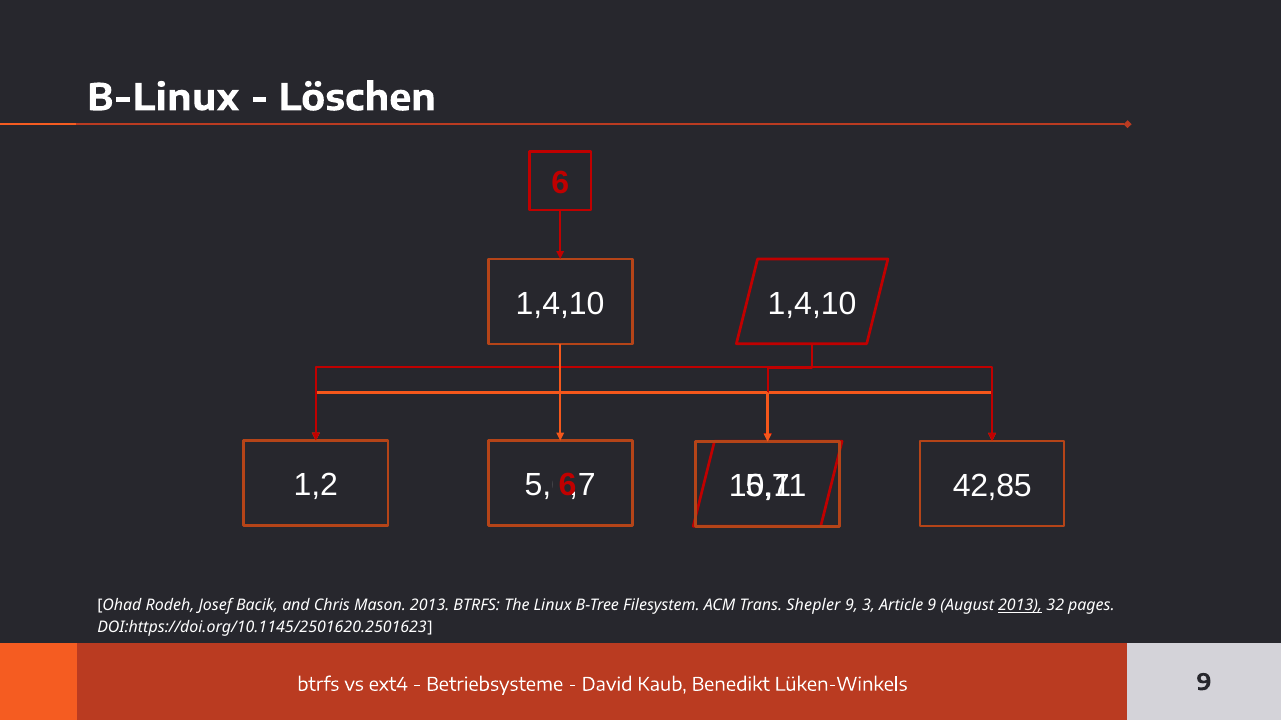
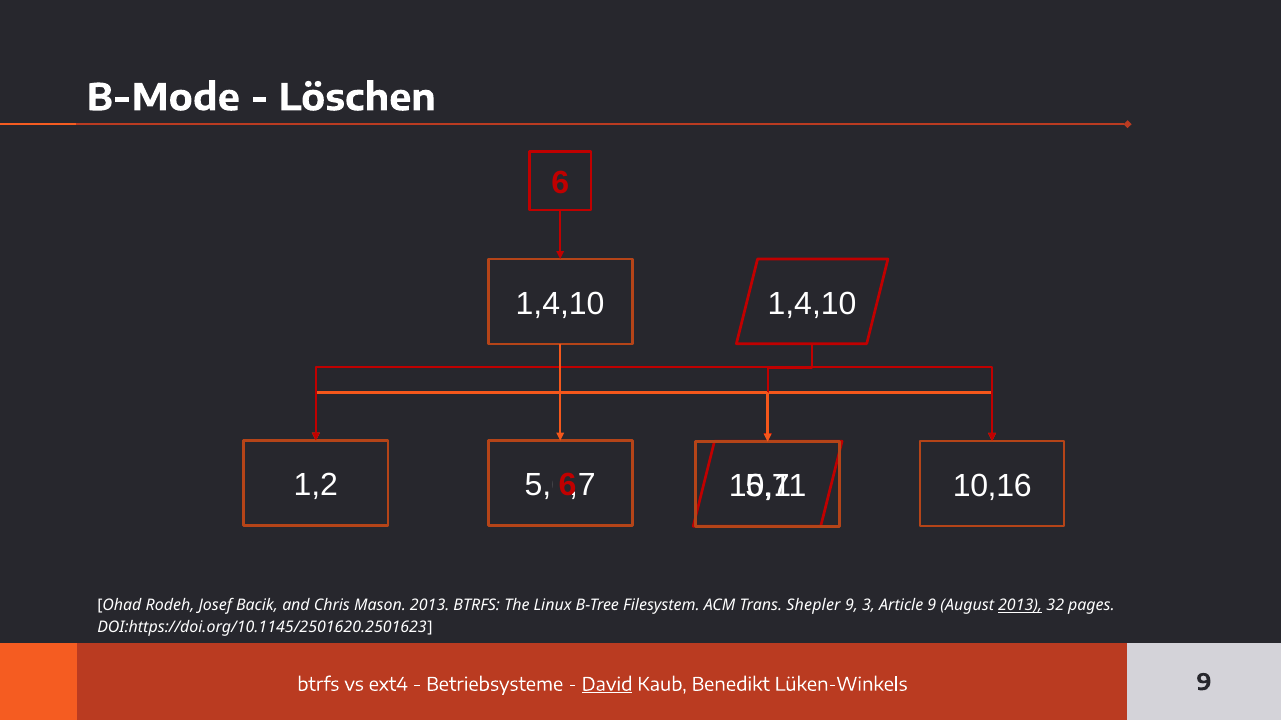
B-Linux: B-Linux -> B-Mode
42,85: 42,85 -> 10,16
David underline: none -> present
